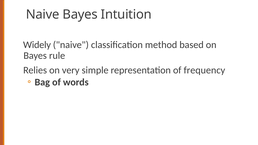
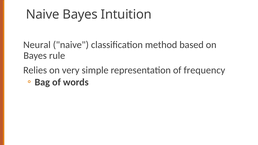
Widely: Widely -> Neural
